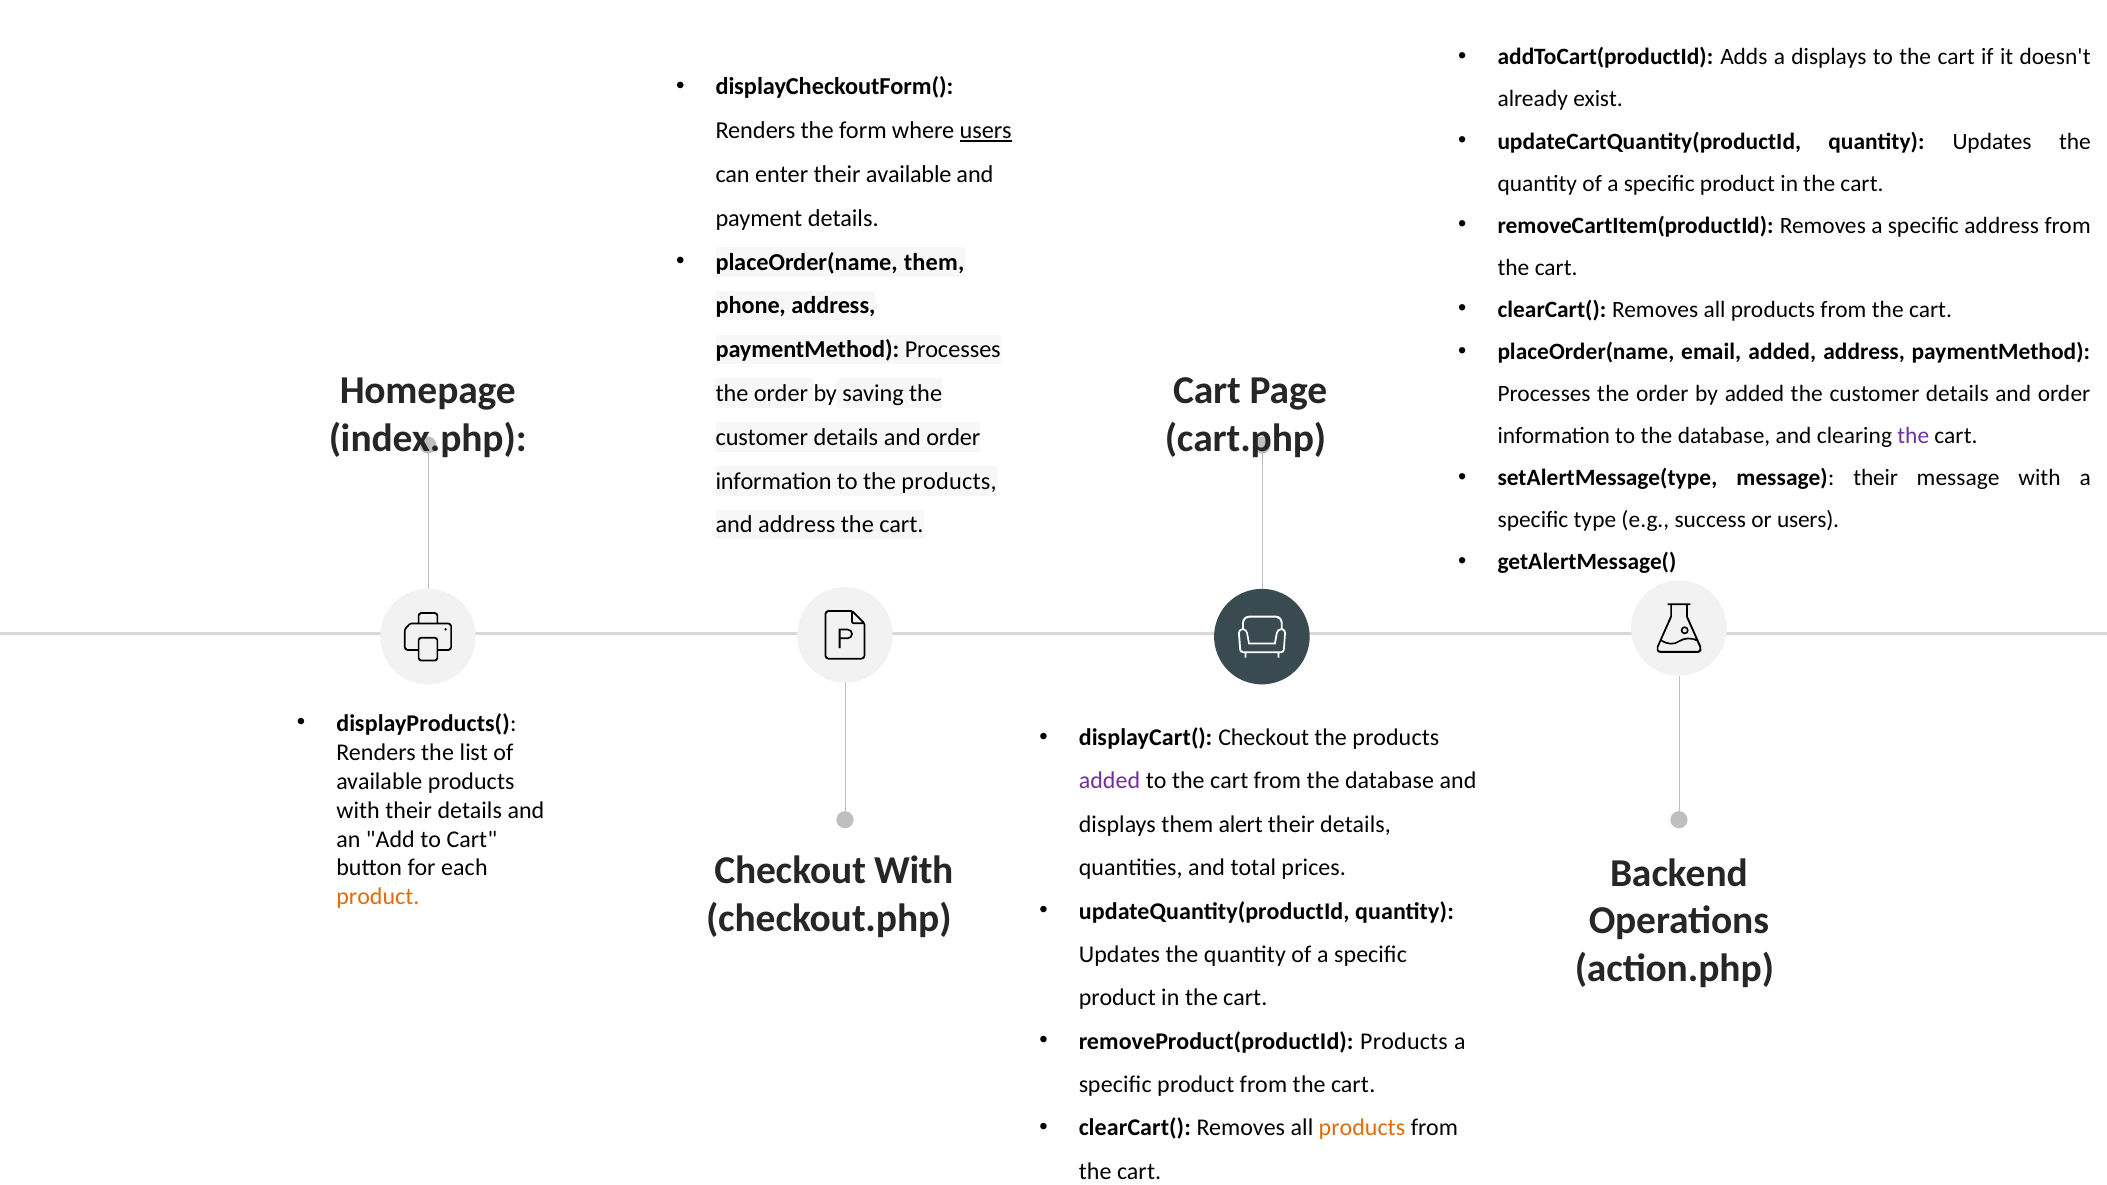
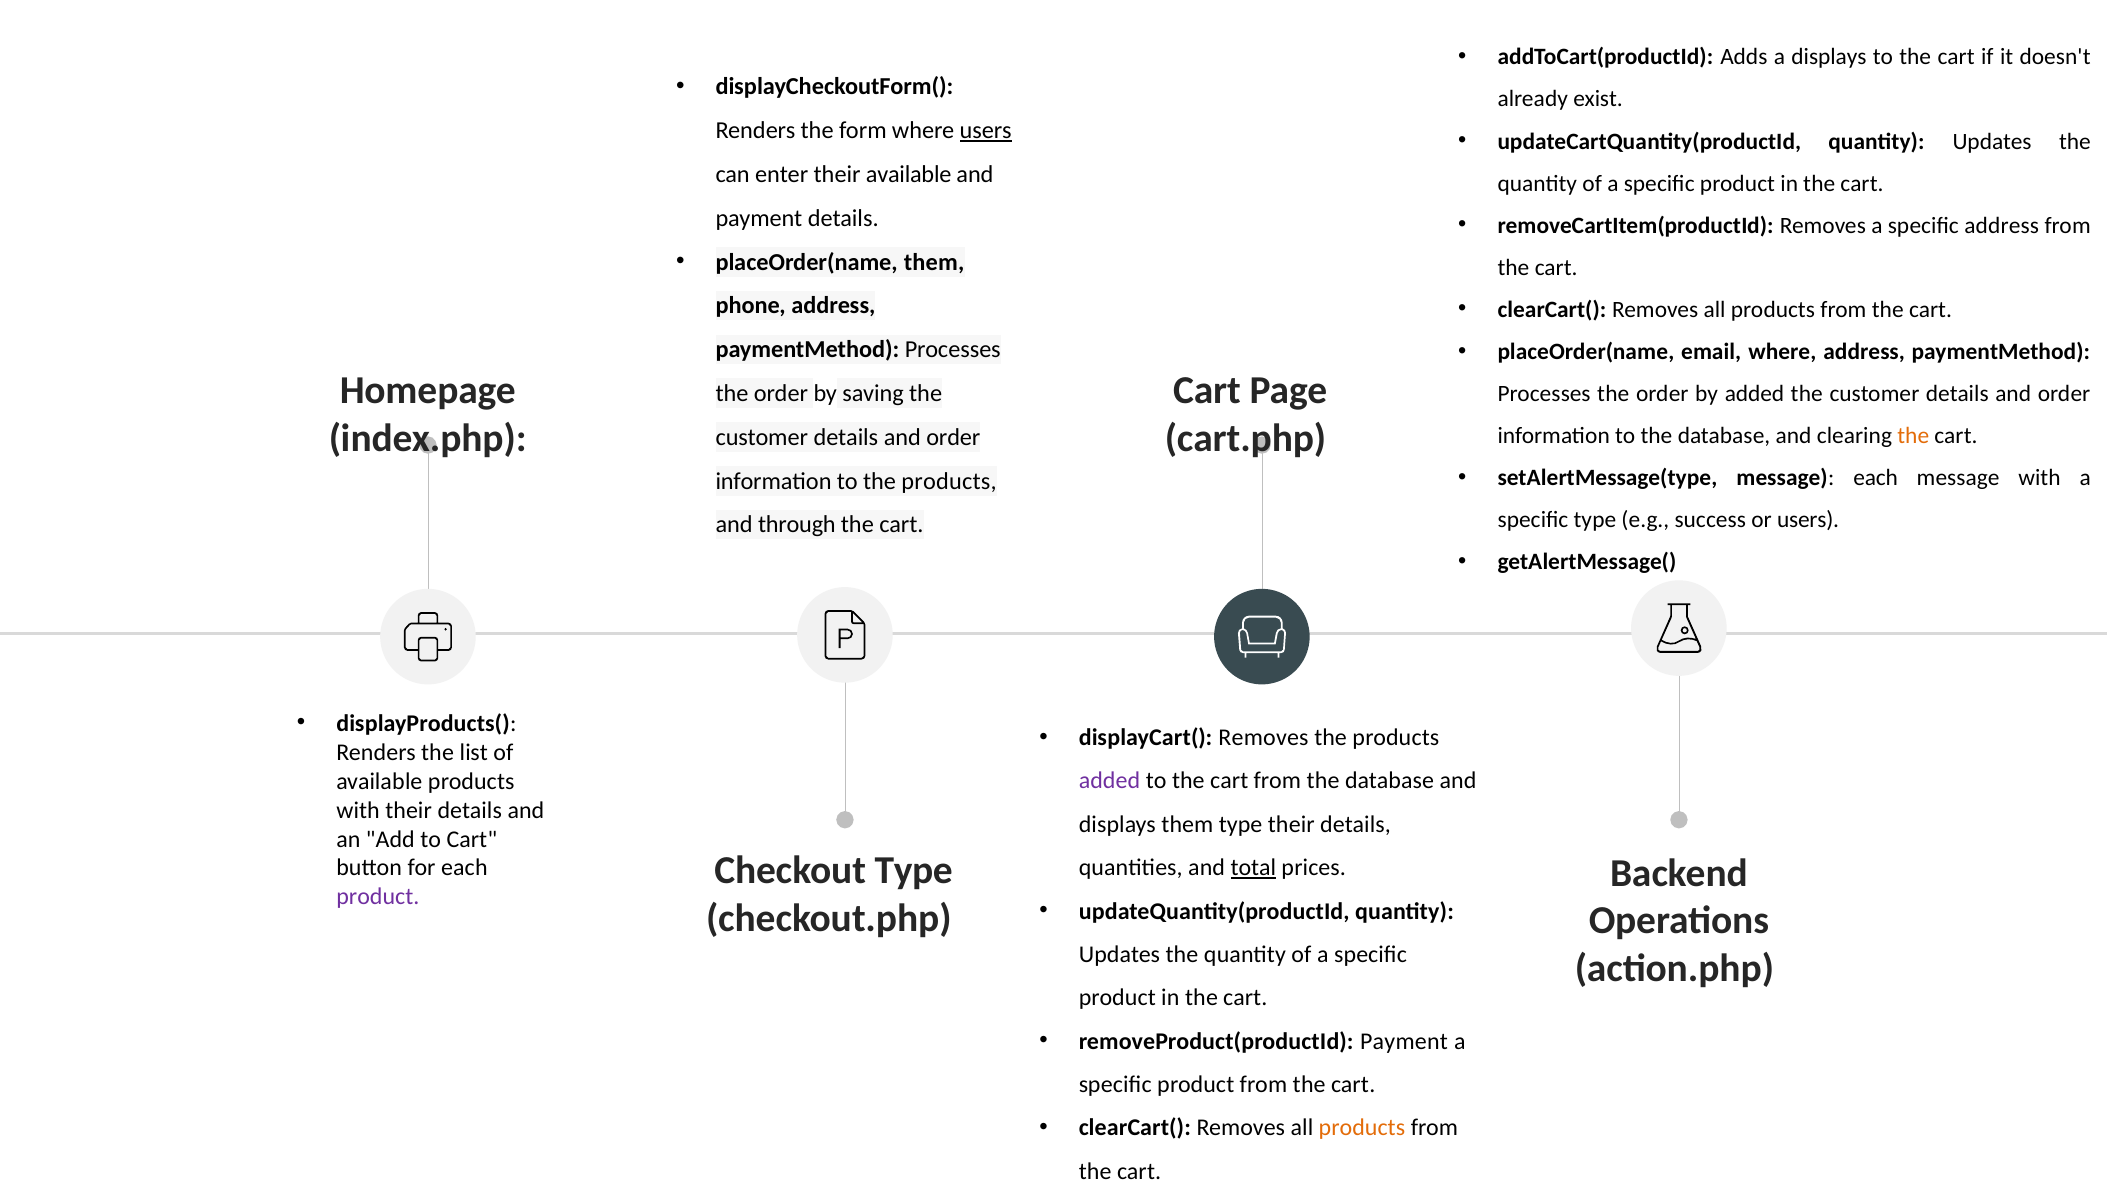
email added: added -> where
the at (1913, 436) colour: purple -> orange
message their: their -> each
and address: address -> through
displayCart( Checkout: Checkout -> Removes
them alert: alert -> type
Checkout With: With -> Type
total underline: none -> present
product at (378, 897) colour: orange -> purple
removeProduct(productId Products: Products -> Payment
